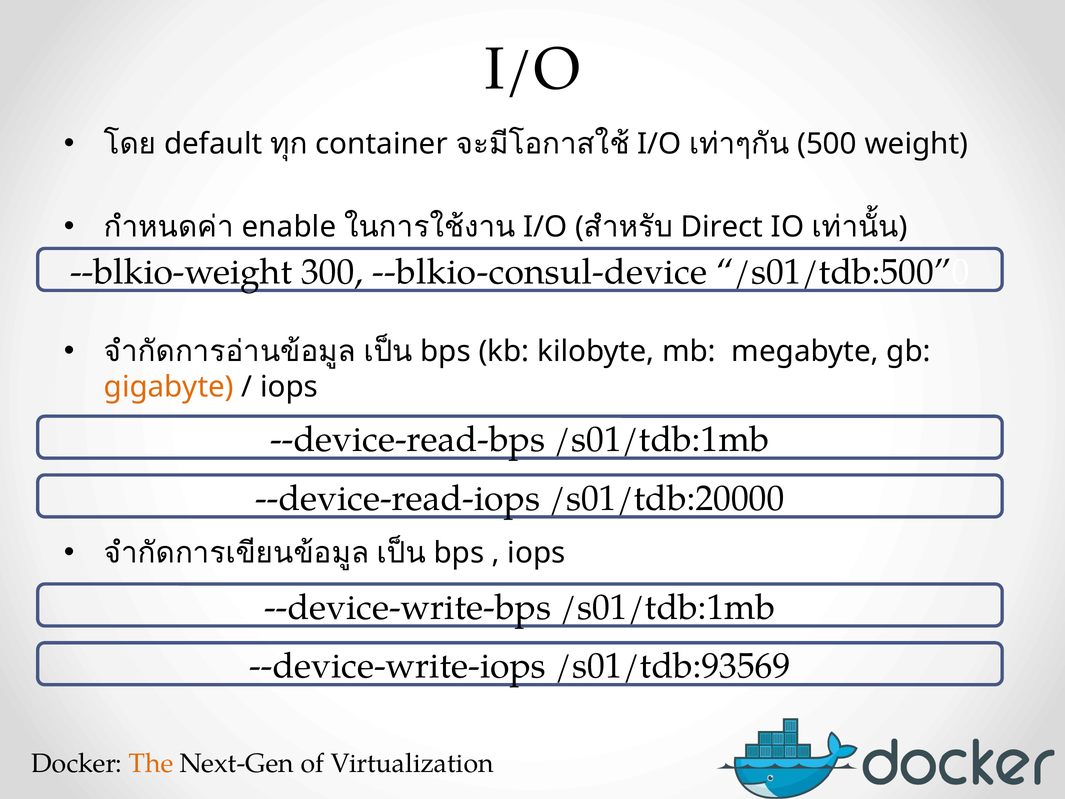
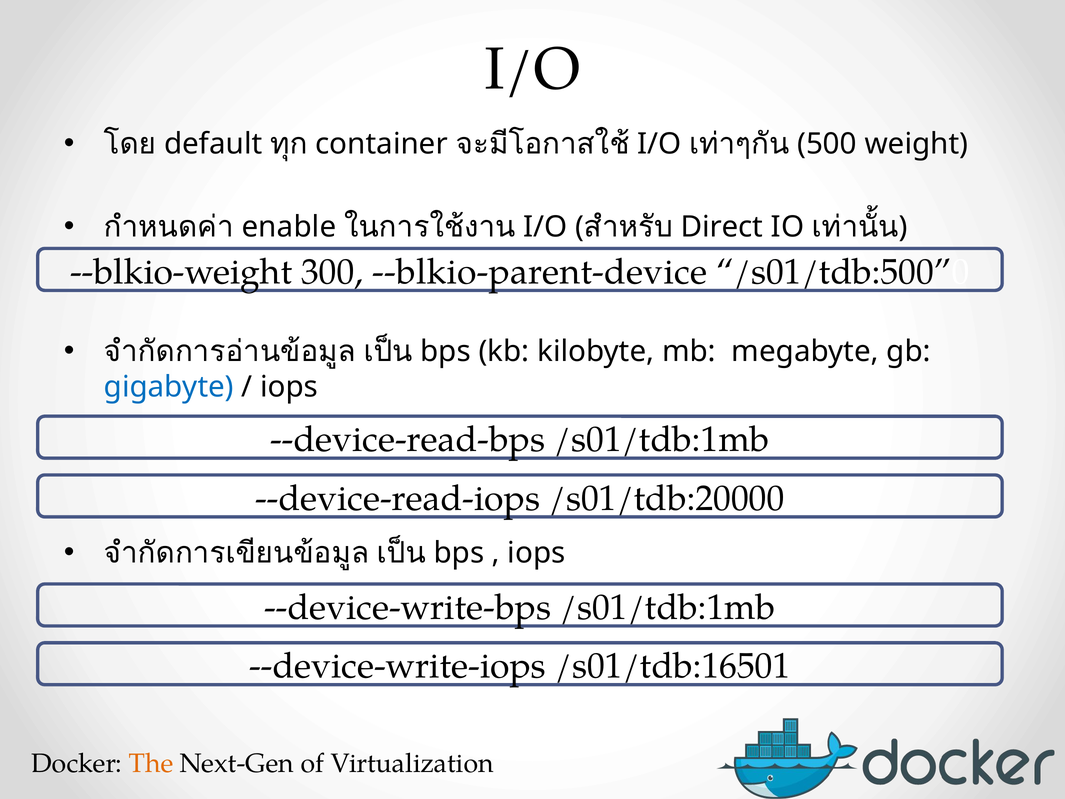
--blkio-consul-device: --blkio-consul-device -> --blkio-parent-device
gigabyte colour: orange -> blue
/s01/tdb:93569: /s01/tdb:93569 -> /s01/tdb:16501
